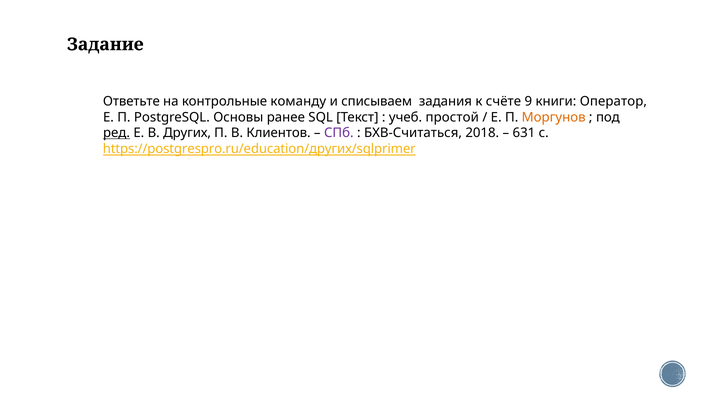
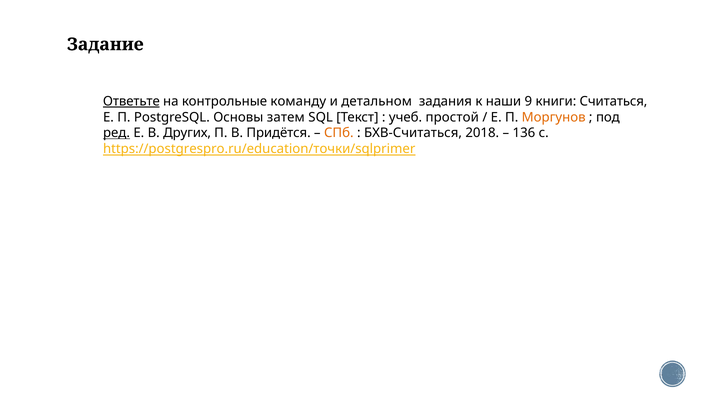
Ответьте underline: none -> present
списываем: списываем -> детальном
счёте: счёте -> наши
Оператор: Оператор -> Считаться
ранее: ранее -> затем
Клиентов: Клиентов -> Придётся
СПб colour: purple -> orange
631: 631 -> 136
https://postgrespro.ru/education/других/sqlprimer: https://postgrespro.ru/education/других/sqlprimer -> https://postgrespro.ru/education/точки/sqlprimer
